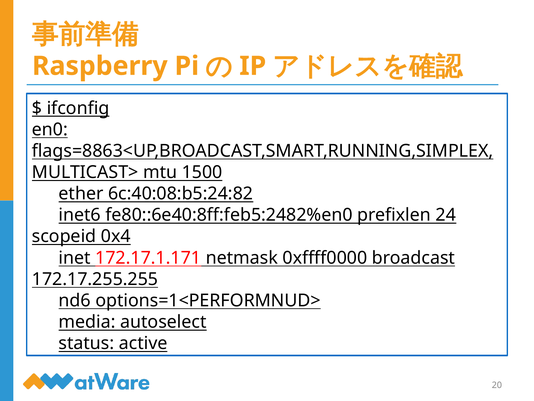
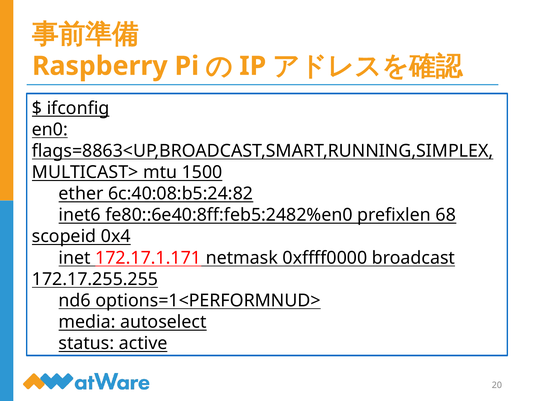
24: 24 -> 68
